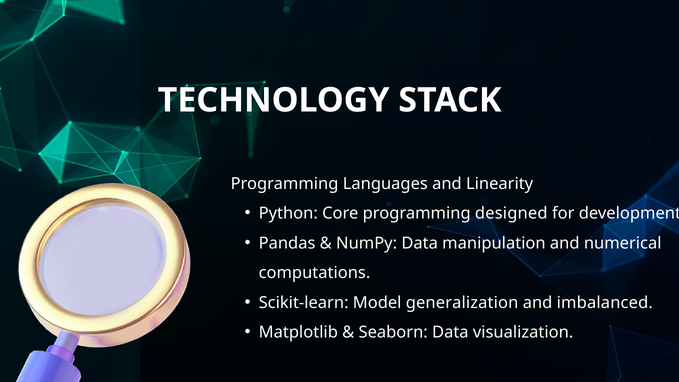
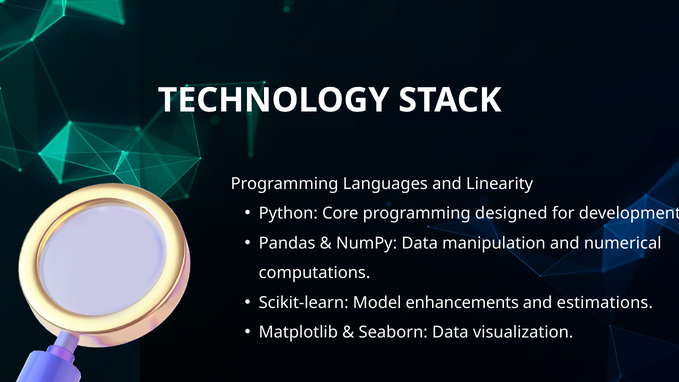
generalization: generalization -> enhancements
imbalanced: imbalanced -> estimations
